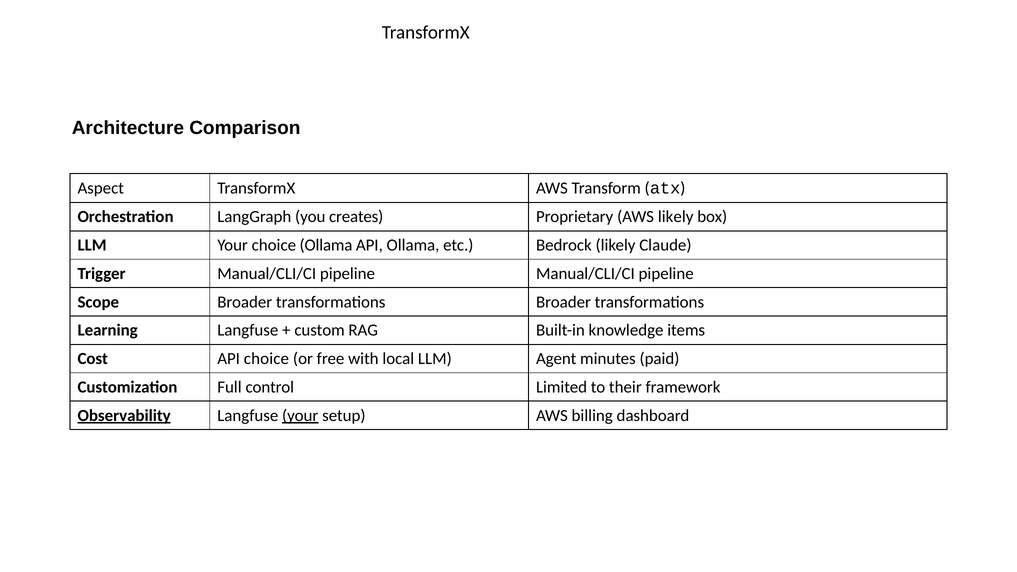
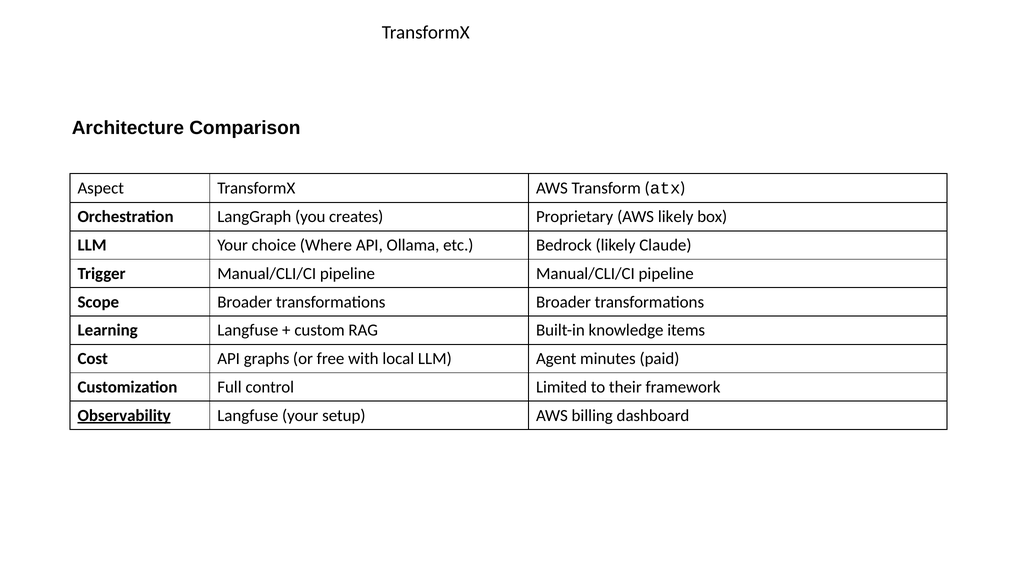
choice Ollama: Ollama -> Where
API choice: choice -> graphs
your at (300, 416) underline: present -> none
